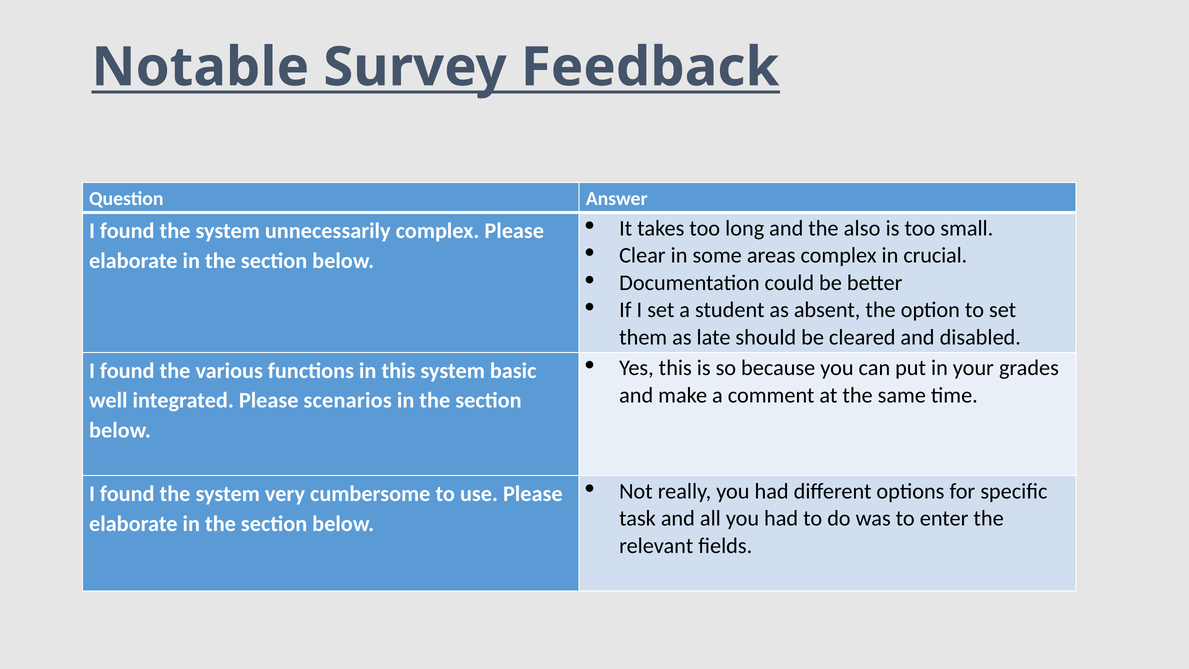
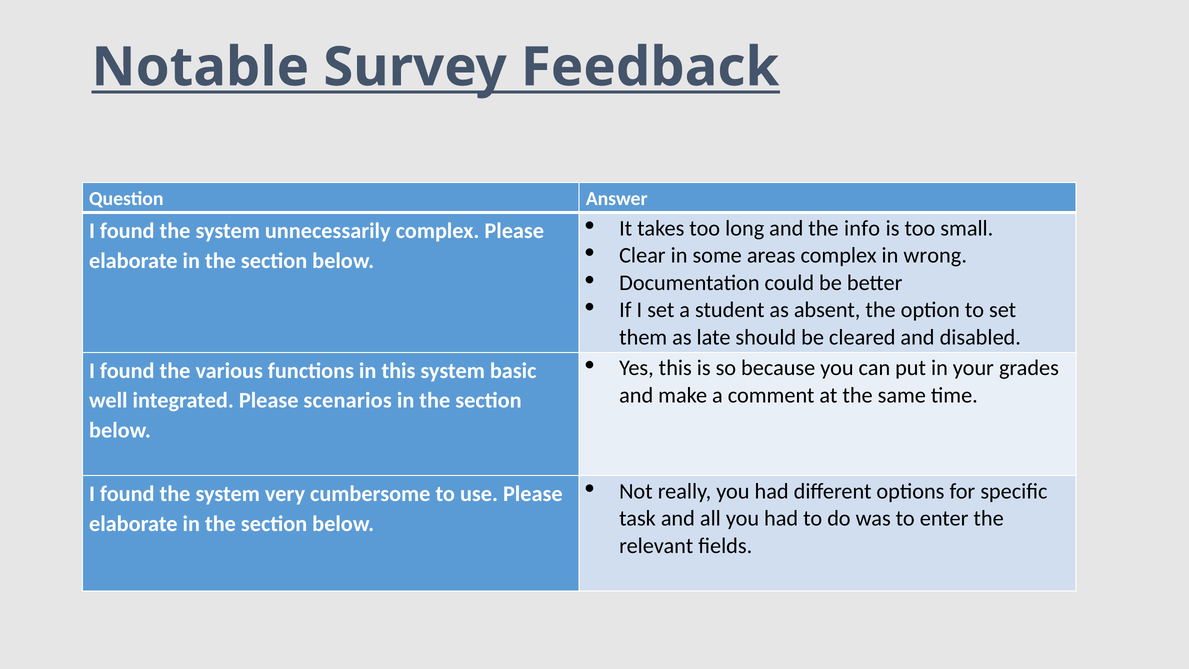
also: also -> info
crucial: crucial -> wrong
